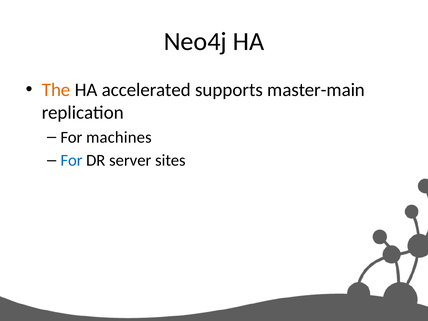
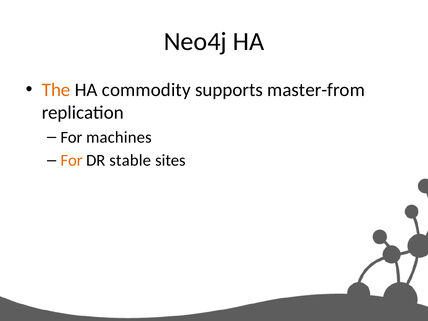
accelerated: accelerated -> commodity
master-main: master-main -> master-from
For at (71, 160) colour: blue -> orange
server: server -> stable
